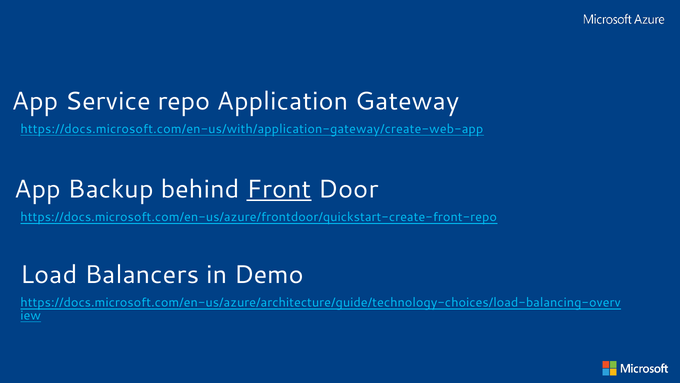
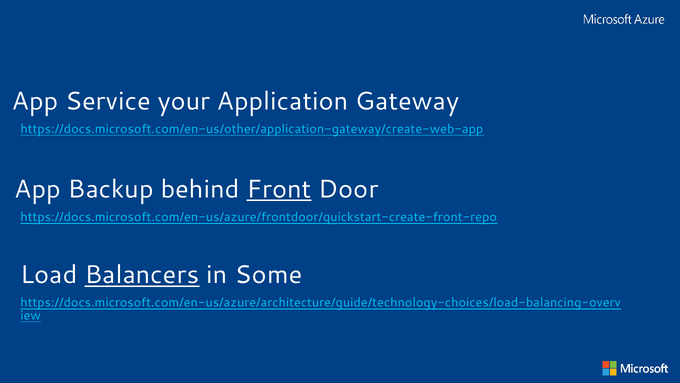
repo: repo -> your
https://docs.microsoft.com/en-us/with/application-gateway/create-web-app: https://docs.microsoft.com/en-us/with/application-gateway/create-web-app -> https://docs.microsoft.com/en-us/other/application-gateway/create-web-app
Balancers underline: none -> present
Demo: Demo -> Some
